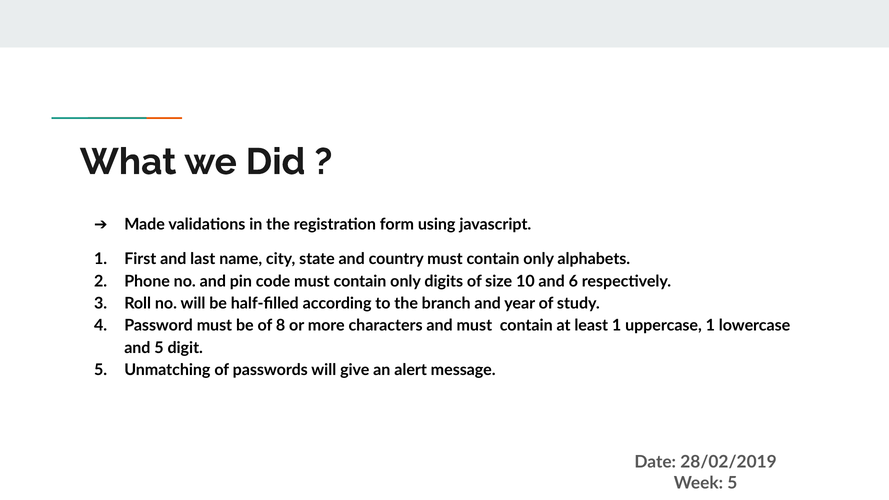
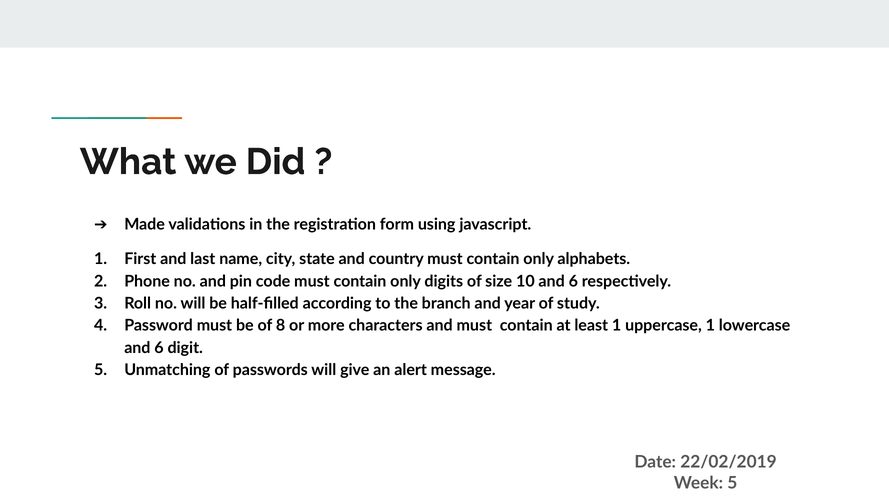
5 at (159, 348): 5 -> 6
28/02/2019: 28/02/2019 -> 22/02/2019
